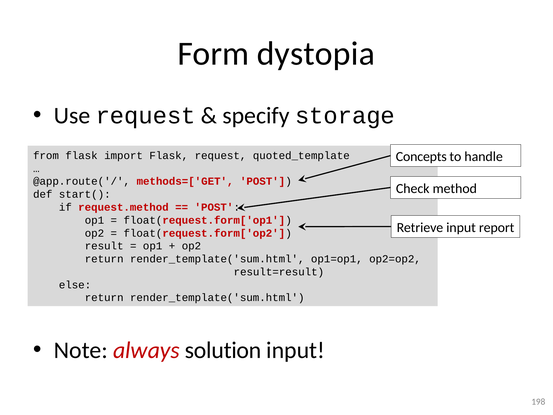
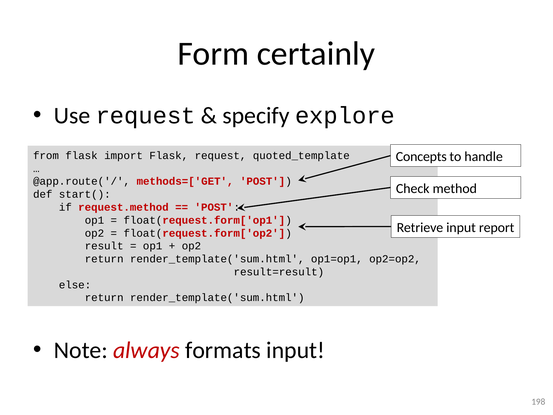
dystopia: dystopia -> certainly
storage: storage -> explore
solution: solution -> formats
